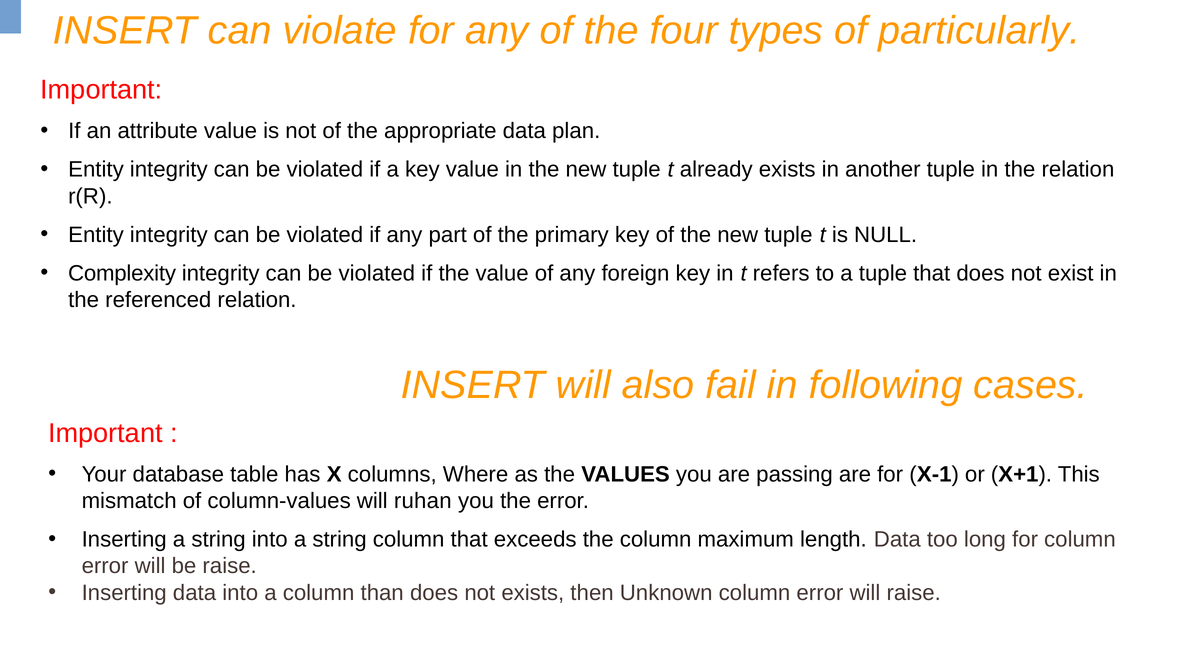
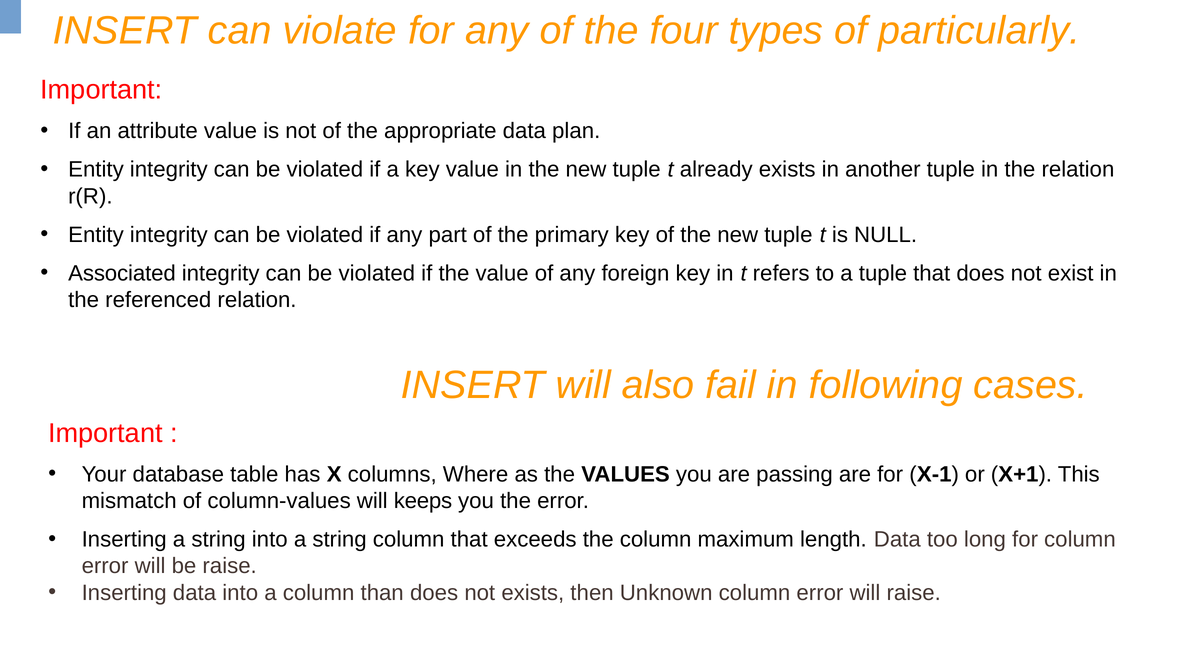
Complexity: Complexity -> Associated
ruhan: ruhan -> keeps
